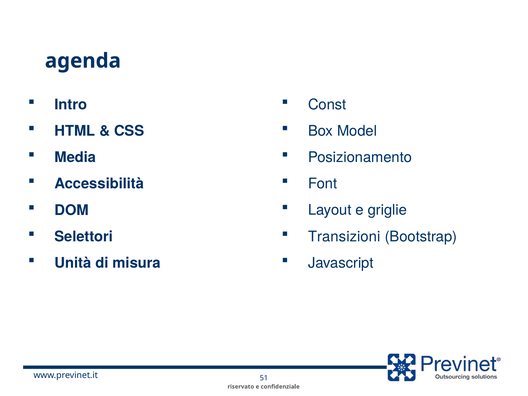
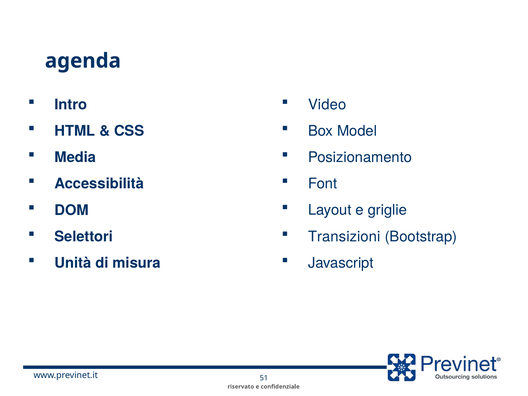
Const: Const -> Video
